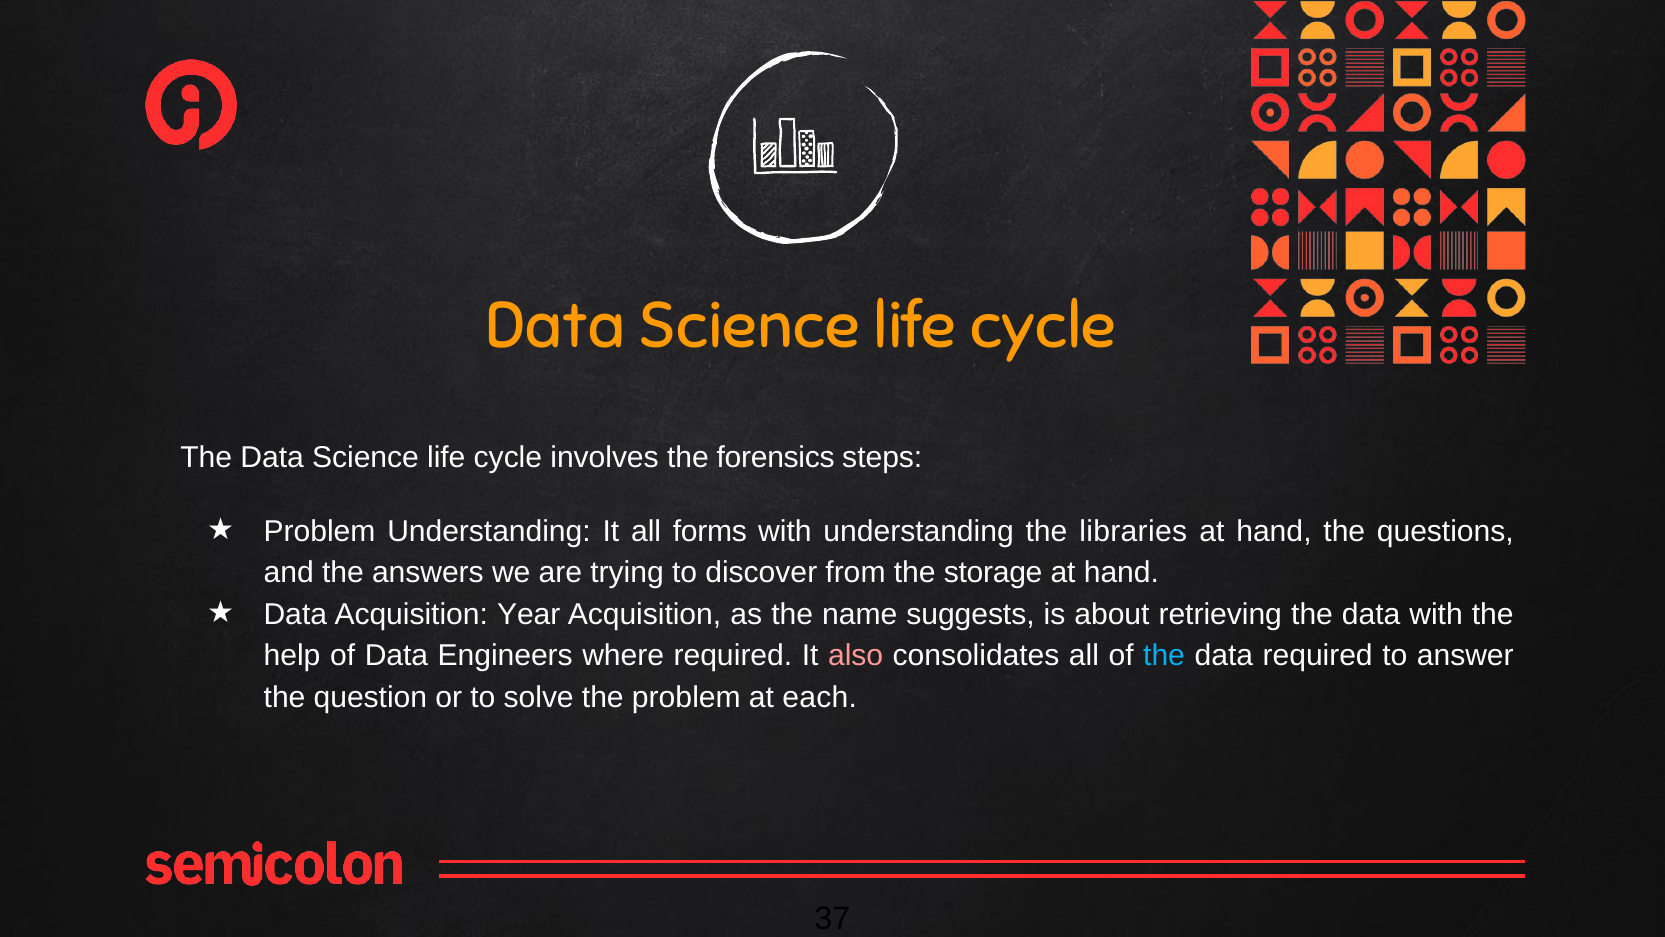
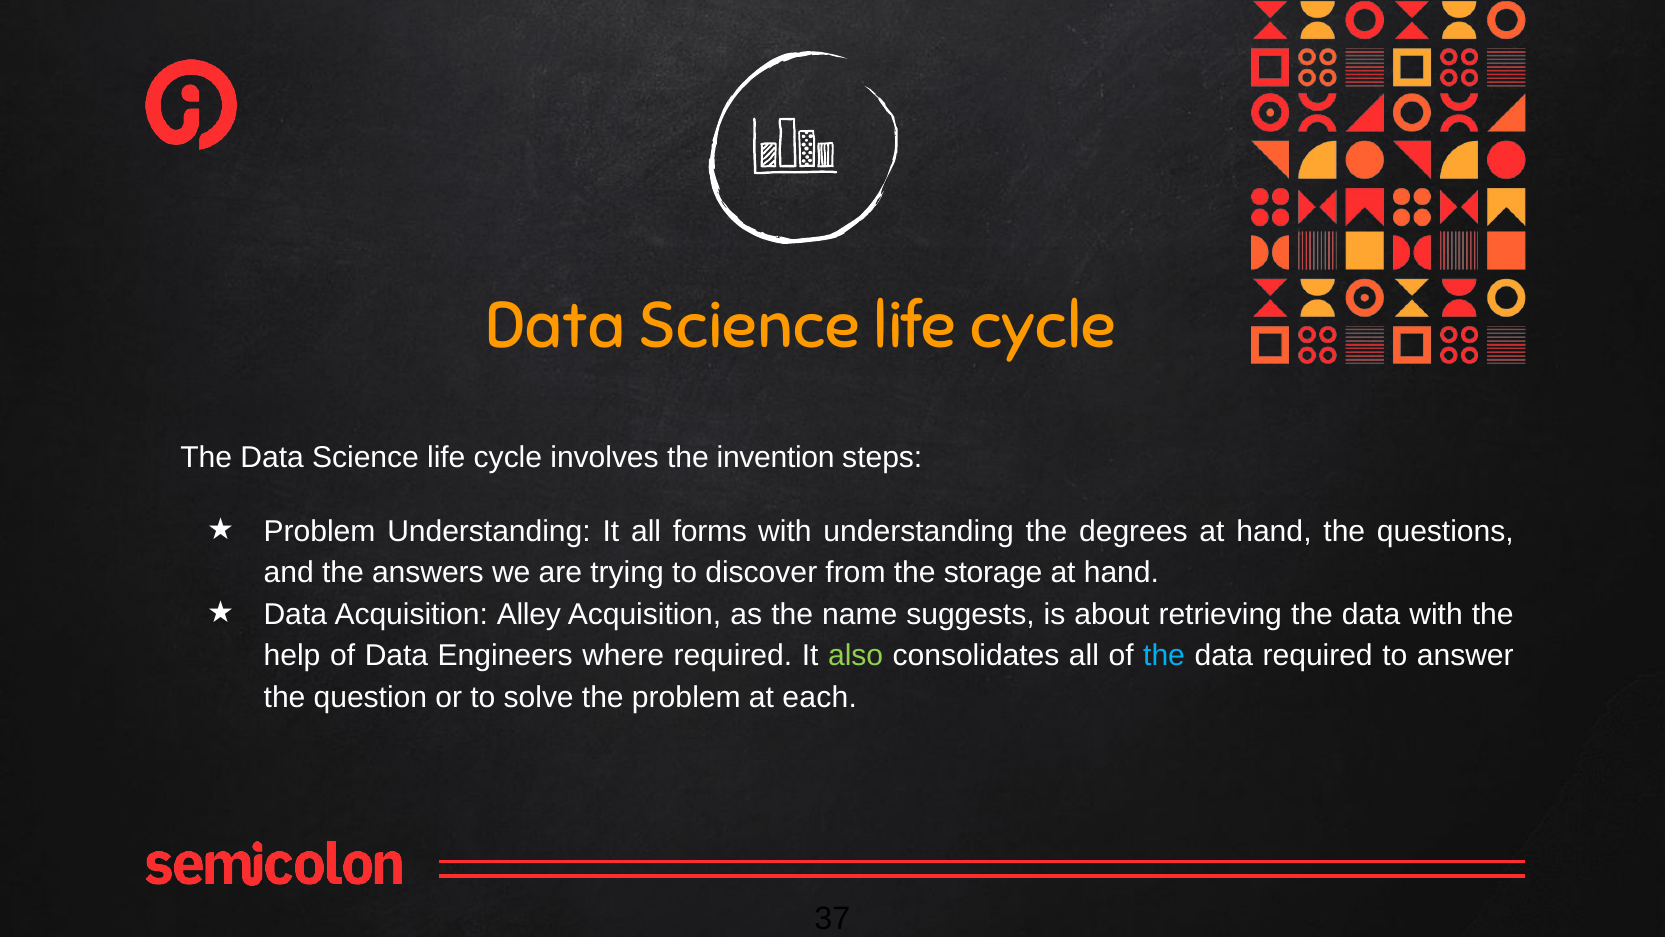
forensics: forensics -> invention
libraries: libraries -> degrees
Year: Year -> Alley
also colour: pink -> light green
